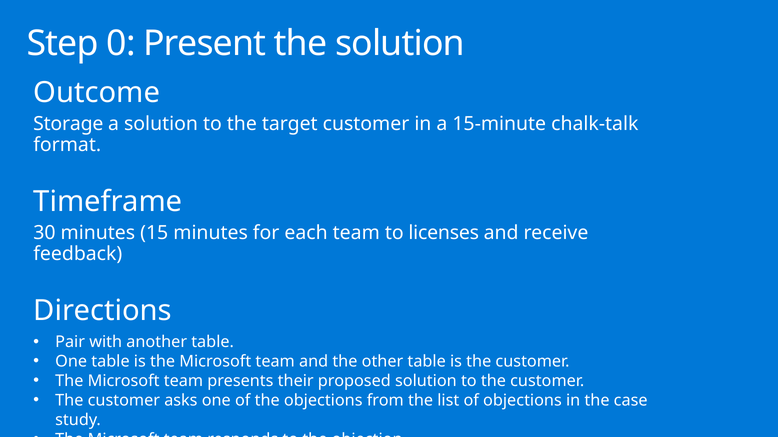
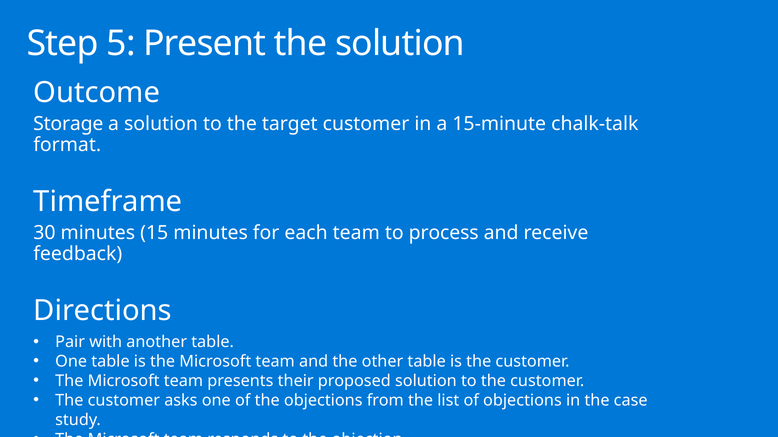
0: 0 -> 5
licenses: licenses -> process
